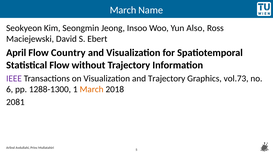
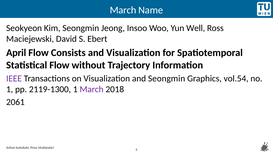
Also: Also -> Well
Country: Country -> Consists
and Trajectory: Trajectory -> Seongmin
vol.73: vol.73 -> vol.54
6 at (10, 89): 6 -> 1
1288-1300: 1288-1300 -> 2119-1300
March at (92, 89) colour: orange -> purple
2081: 2081 -> 2061
